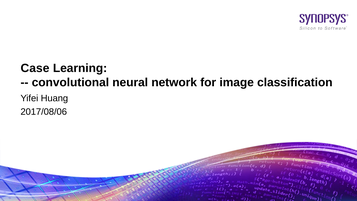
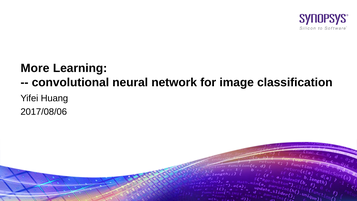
Case: Case -> More
